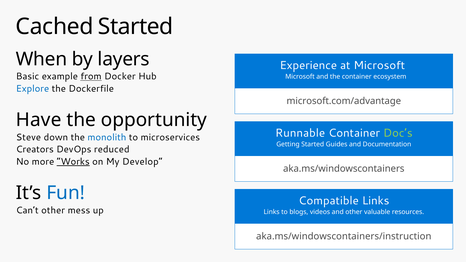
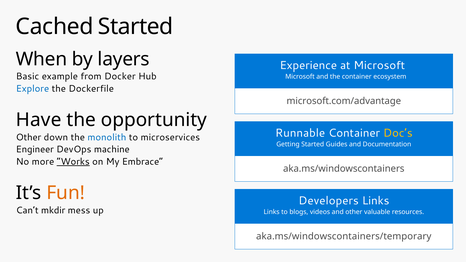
from underline: present -> none
Doc’s colour: light green -> yellow
Steve at (28, 137): Steve -> Other
Creators: Creators -> Engineer
reduced: reduced -> machine
Develop: Develop -> Embrace
Fun colour: blue -> orange
Compatible: Compatible -> Developers
Can’t other: other -> mkdir
aka.ms/windowscontainers/instruction: aka.ms/windowscontainers/instruction -> aka.ms/windowscontainers/temporary
